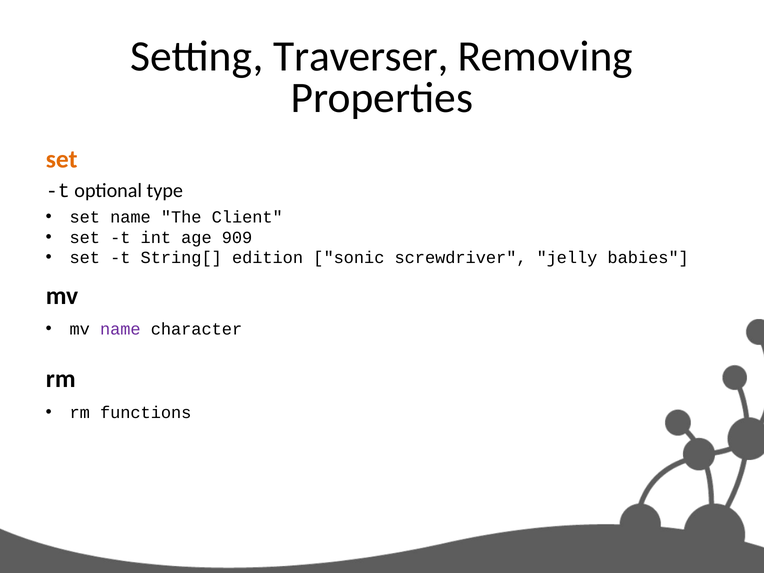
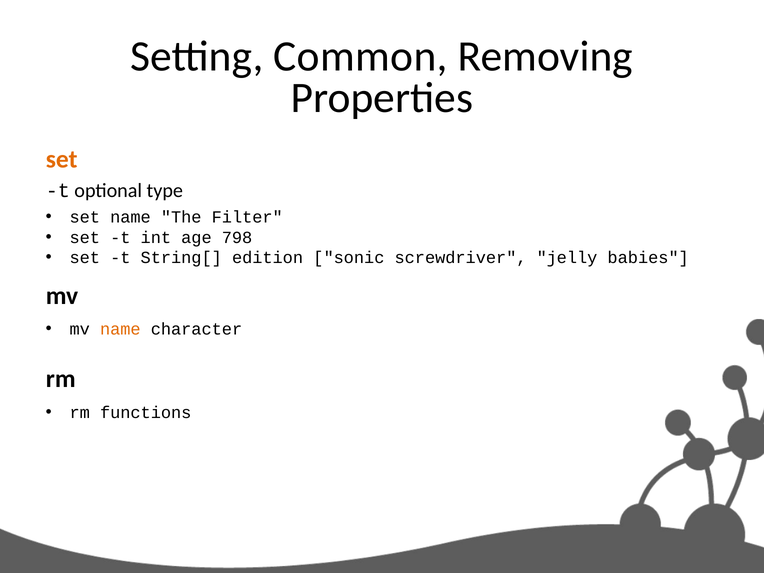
Traverser: Traverser -> Common
Client: Client -> Filter
909: 909 -> 798
name at (120, 329) colour: purple -> orange
